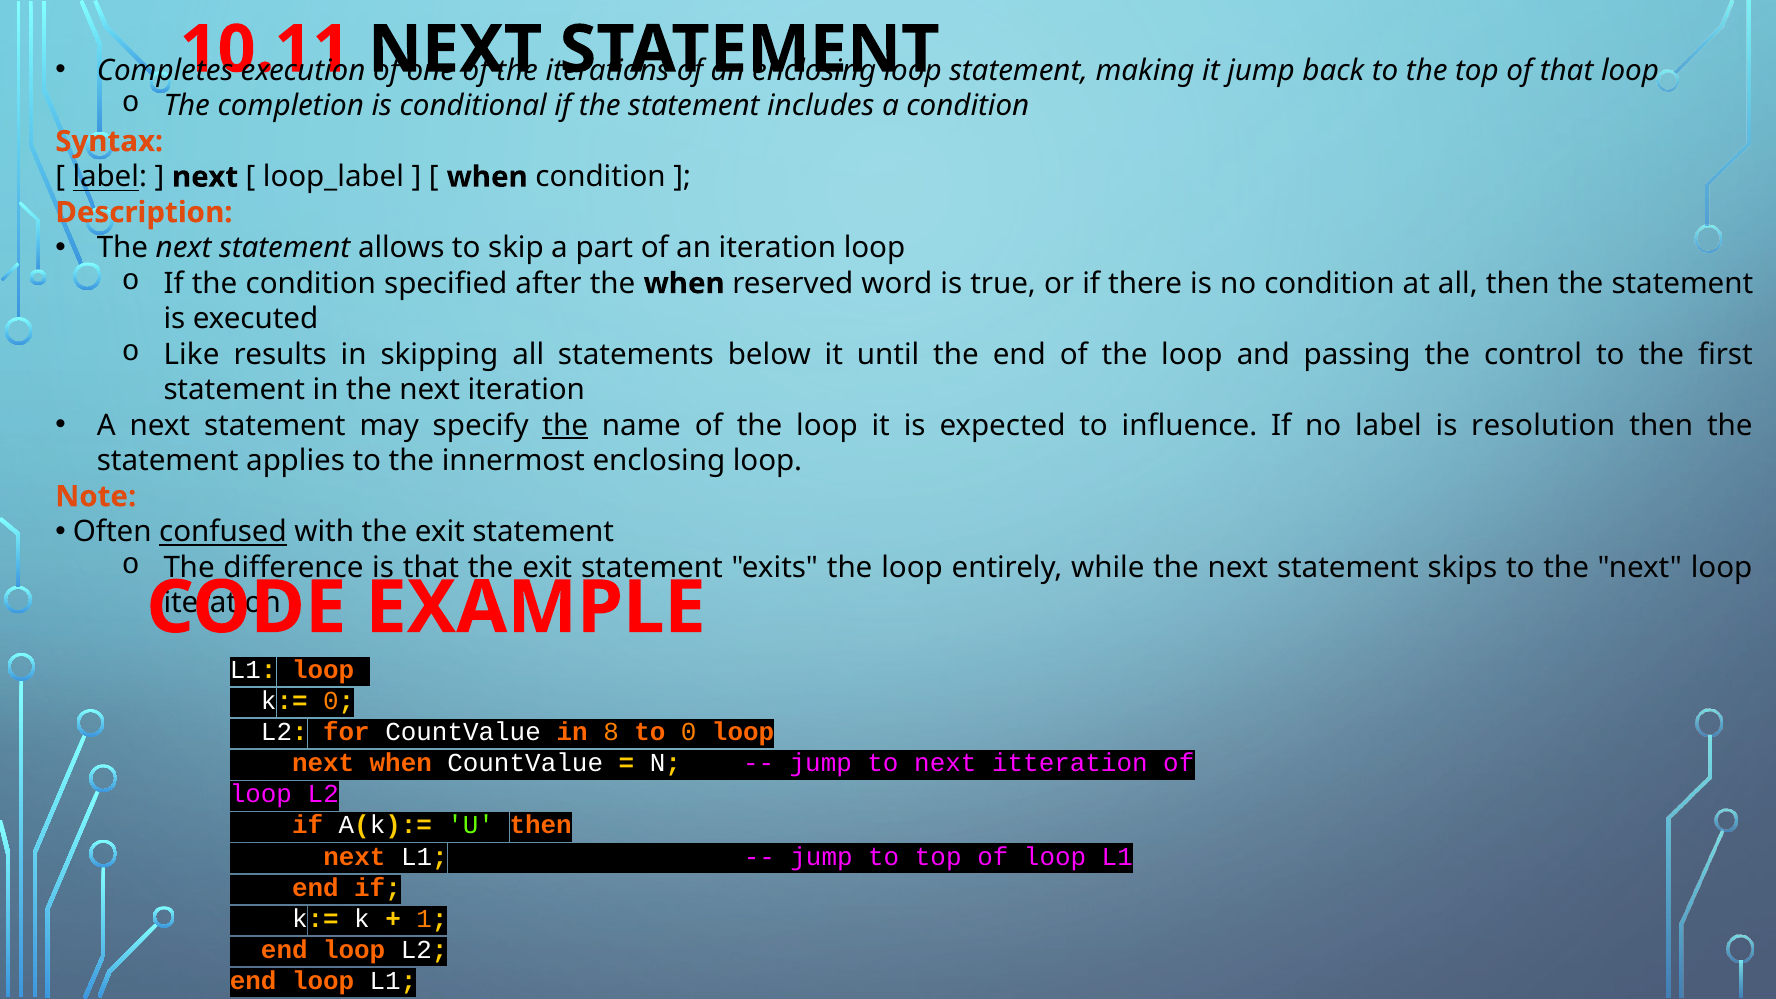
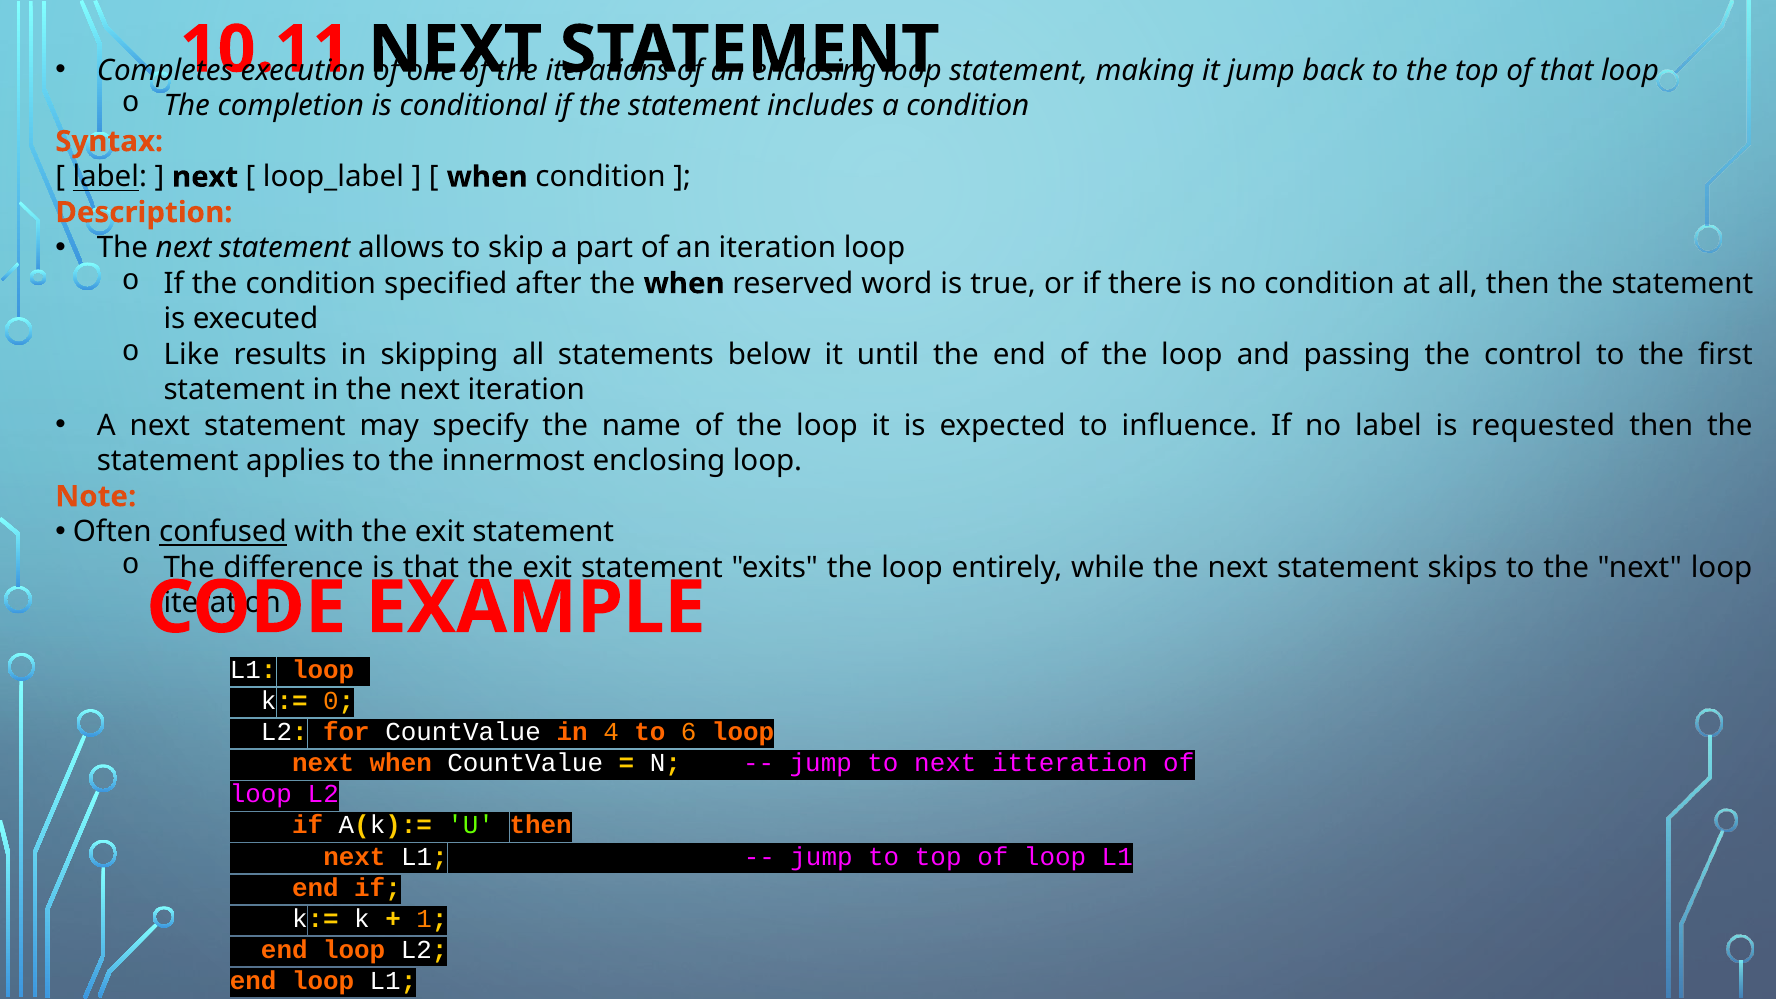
the at (565, 425) underline: present -> none
resolution: resolution -> requested
8: 8 -> 4
to 0: 0 -> 6
